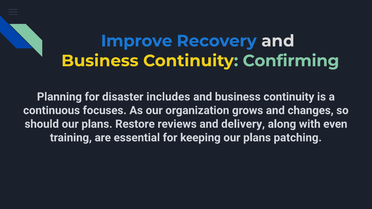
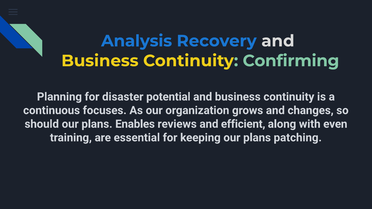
Improve: Improve -> Analysis
includes: includes -> potential
Restore: Restore -> Enables
delivery: delivery -> efficient
